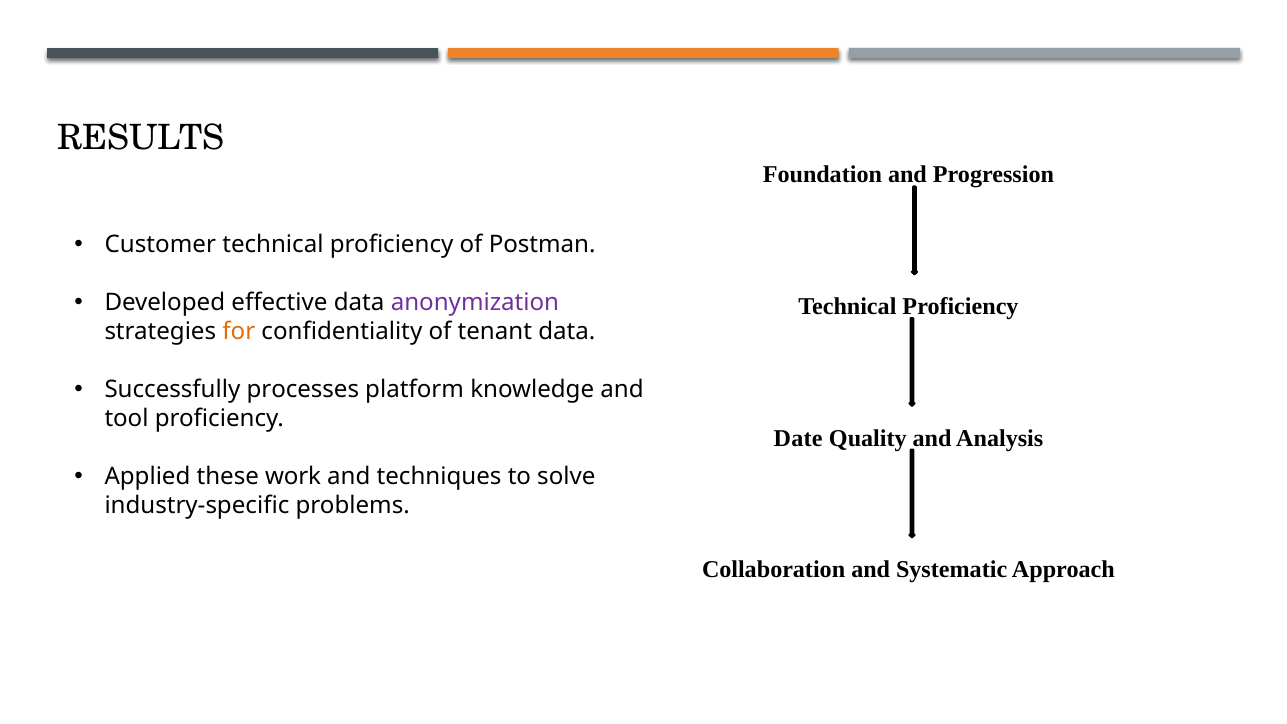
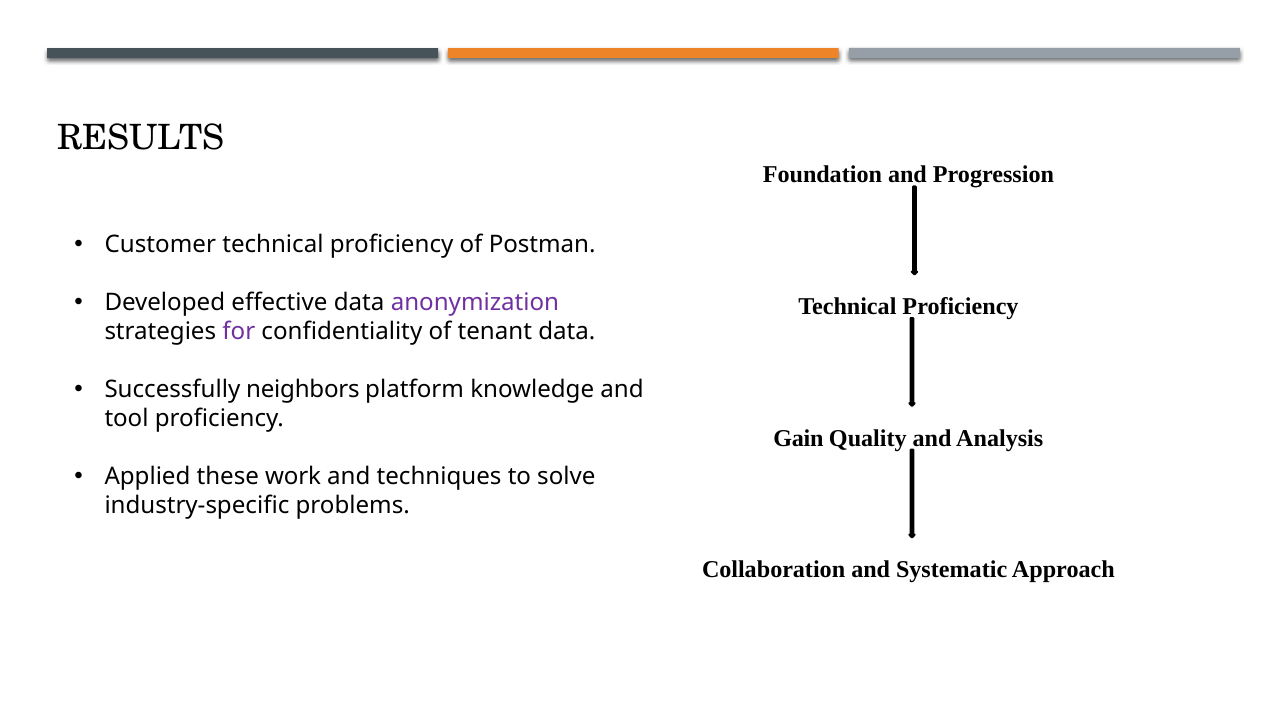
for colour: orange -> purple
processes: processes -> neighbors
Date: Date -> Gain
